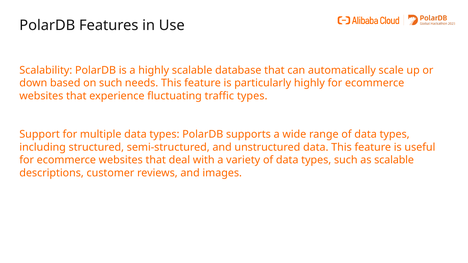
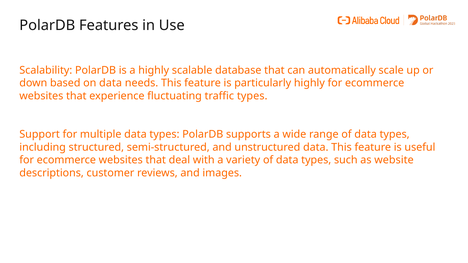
on such: such -> data
as scalable: scalable -> website
